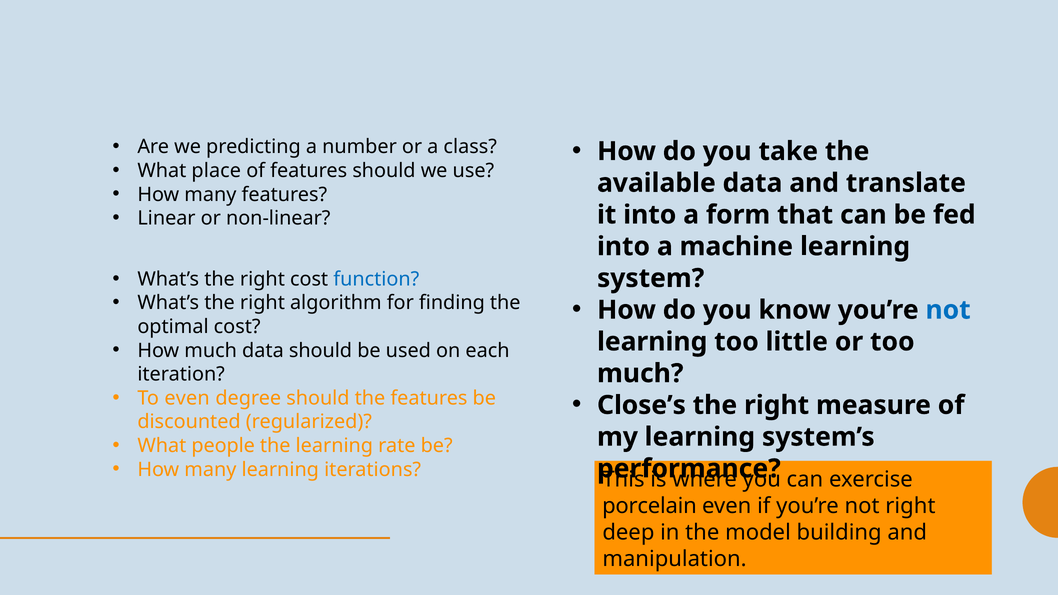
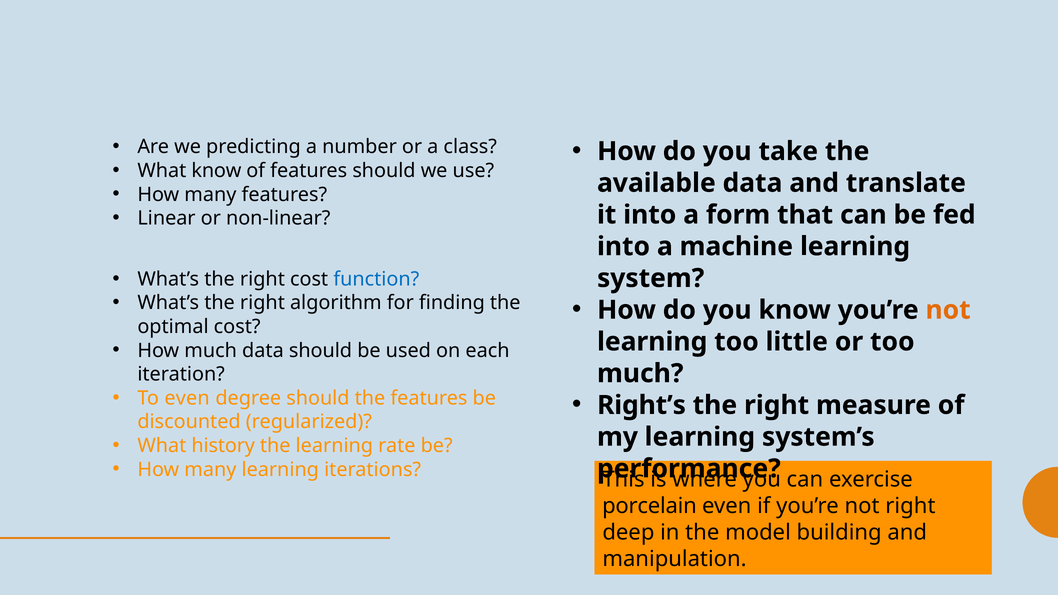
What place: place -> know
not at (948, 310) colour: blue -> orange
Close’s: Close’s -> Right’s
people: people -> history
